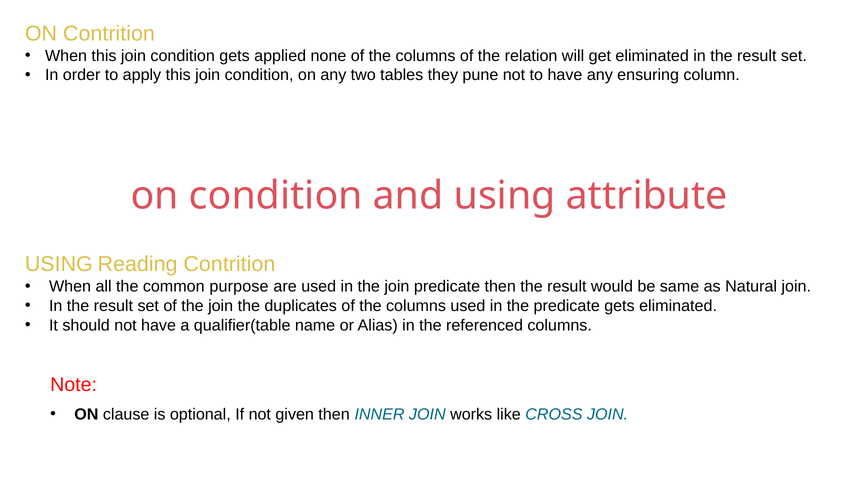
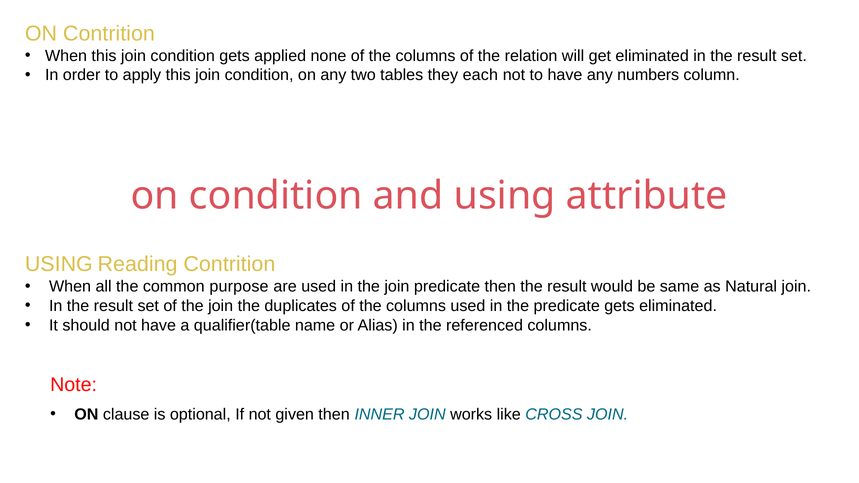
pune: pune -> each
ensuring: ensuring -> numbers
